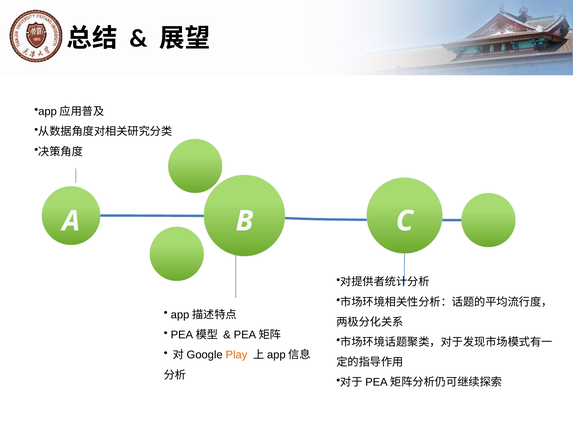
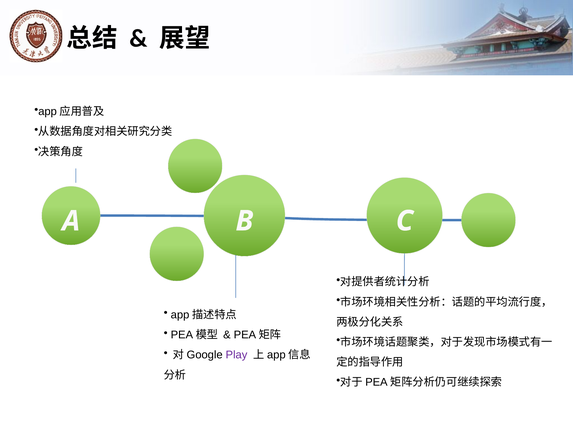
Play colour: orange -> purple
